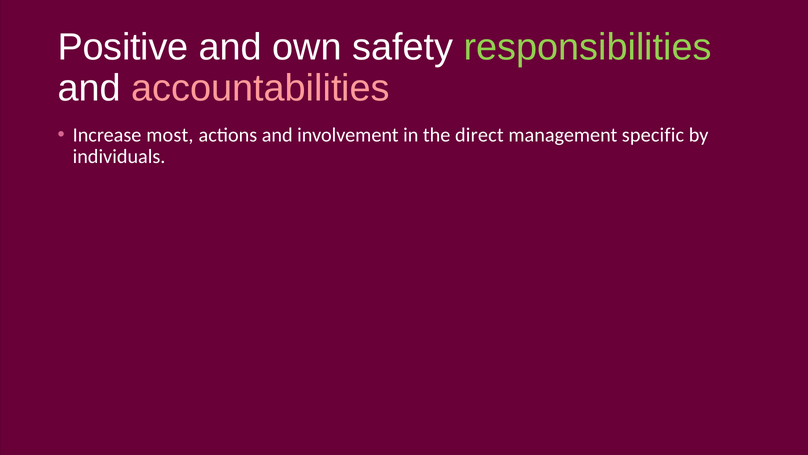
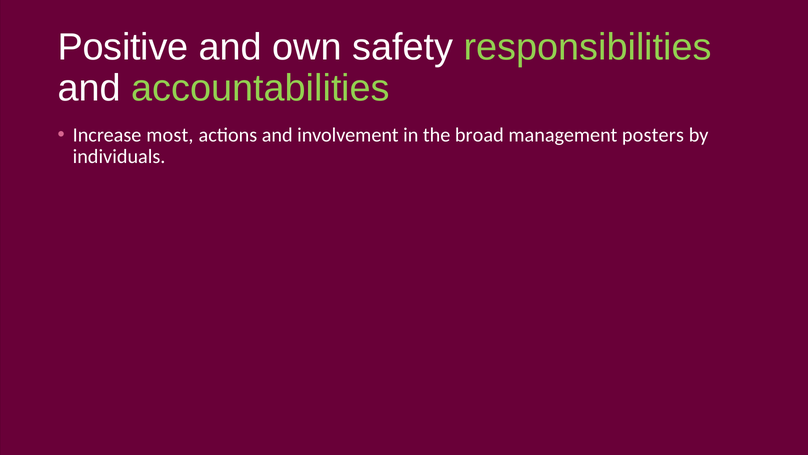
accountabilities colour: pink -> light green
direct: direct -> broad
specific: specific -> posters
